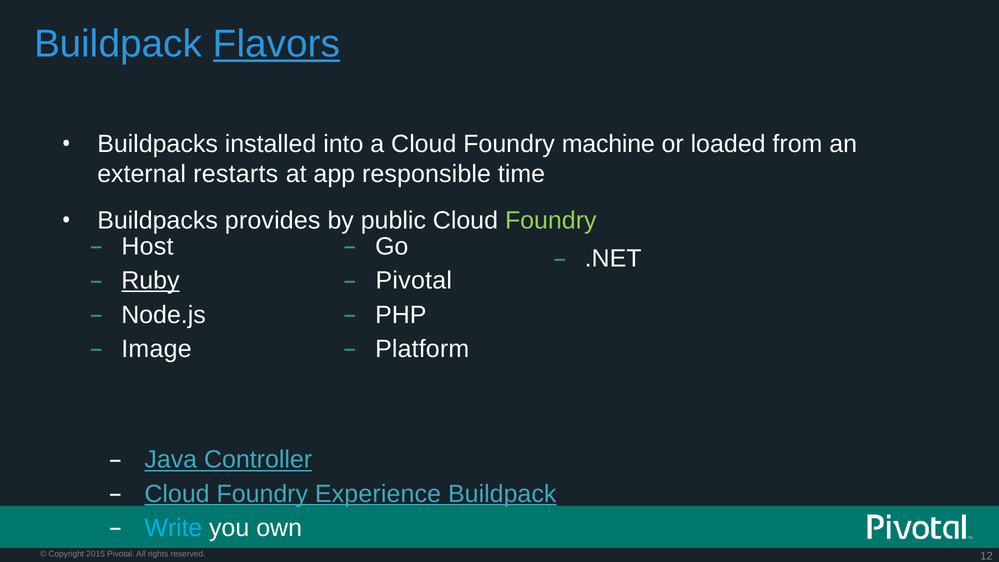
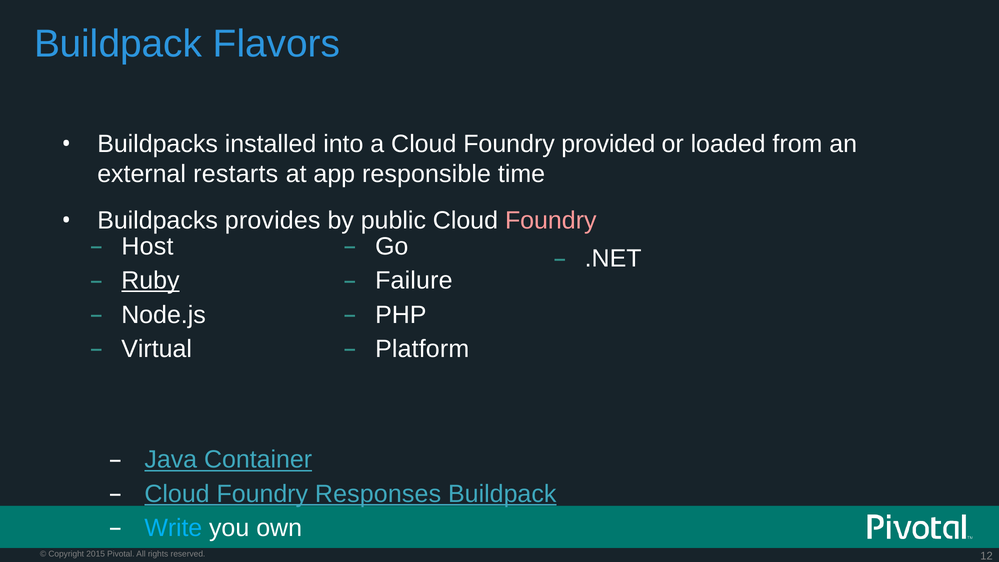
Flavors underline: present -> none
machine: machine -> provided
Foundry at (551, 221) colour: light green -> pink
Pivotal at (414, 281): Pivotal -> Failure
Image: Image -> Virtual
Controller: Controller -> Container
Experience: Experience -> Responses
